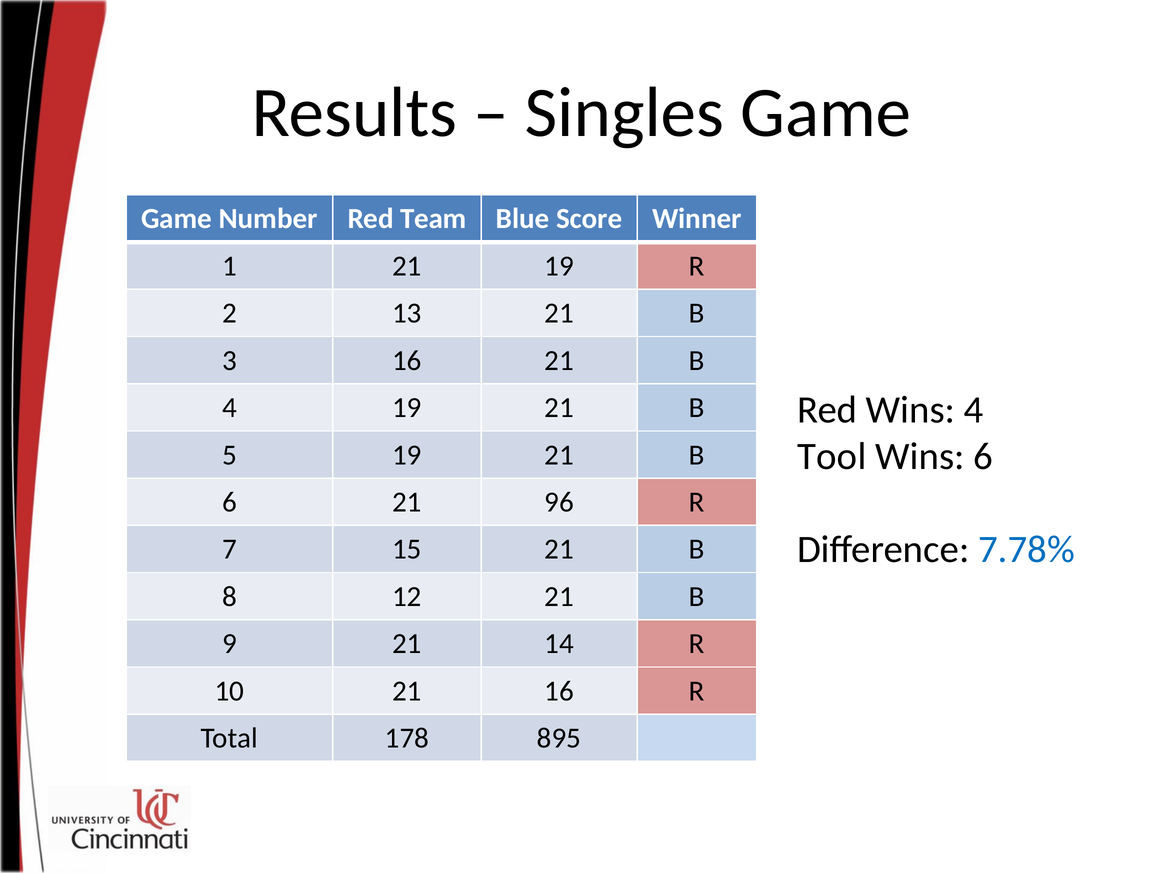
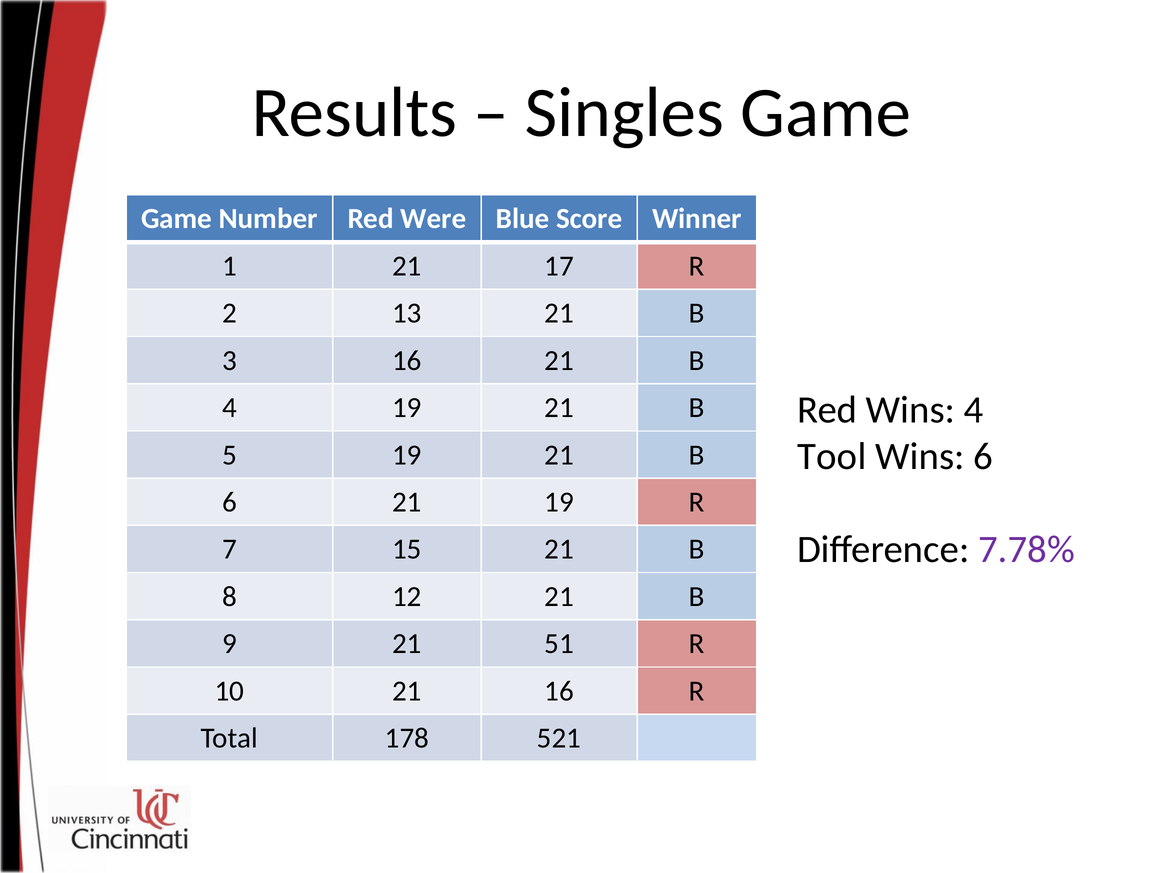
Team: Team -> Were
21 19: 19 -> 17
21 96: 96 -> 19
7.78% colour: blue -> purple
14: 14 -> 51
895: 895 -> 521
